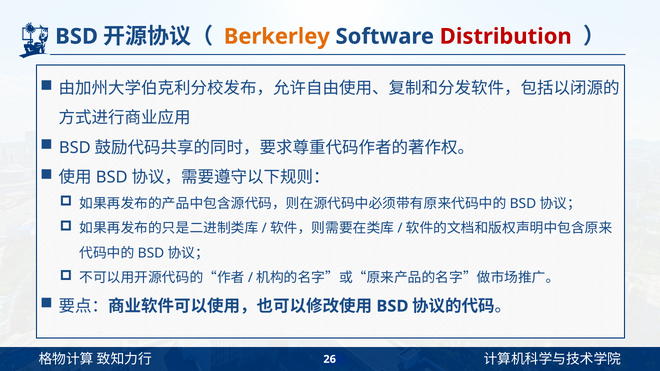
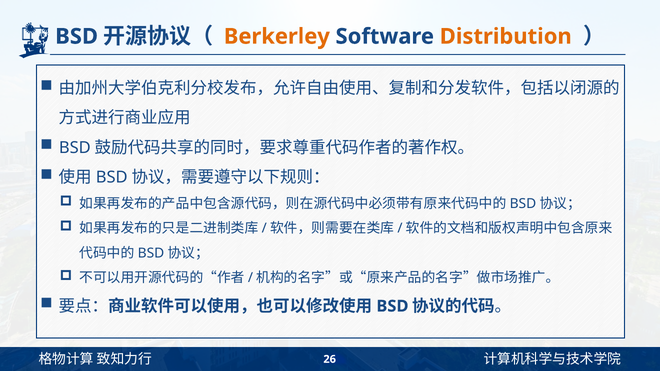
Distribution colour: red -> orange
